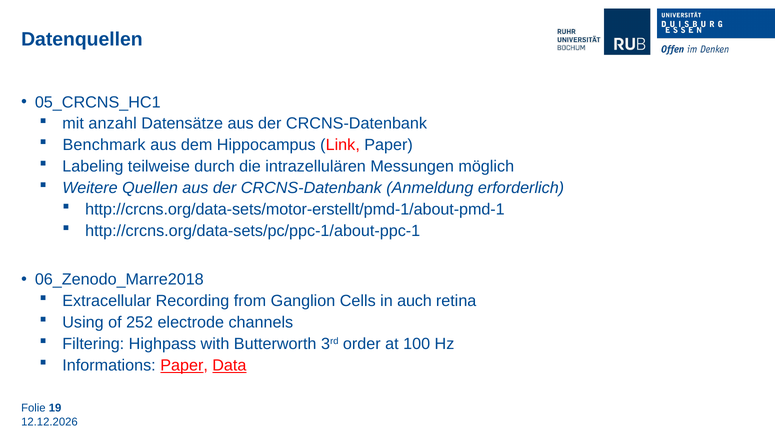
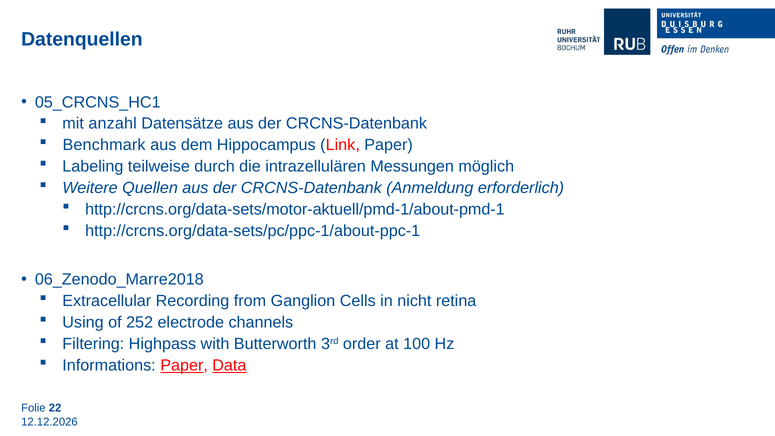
http://crcns.org/data-sets/motor-erstellt/pmd-1/about-pmd-1: http://crcns.org/data-sets/motor-erstellt/pmd-1/about-pmd-1 -> http://crcns.org/data-sets/motor-aktuell/pmd-1/about-pmd-1
auch: auch -> nicht
19: 19 -> 22
